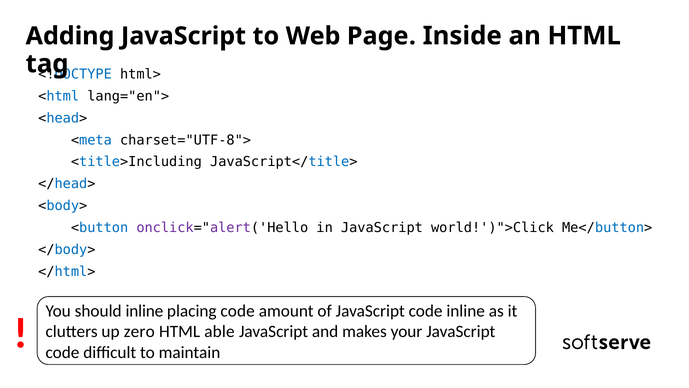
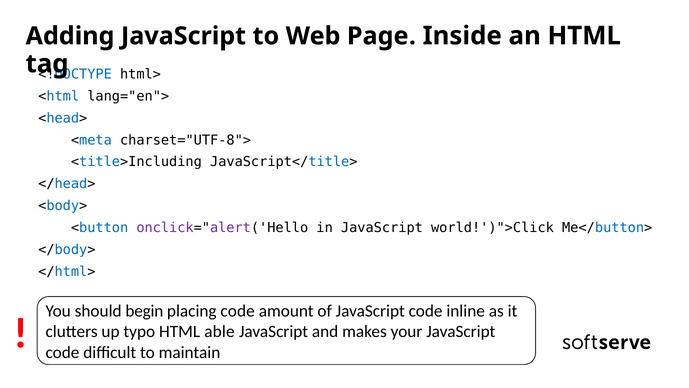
should inline: inline -> begin
zero: zero -> typo
